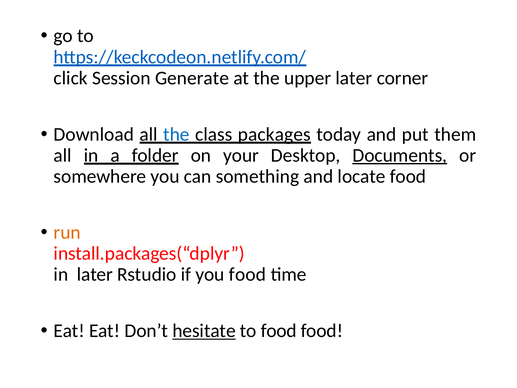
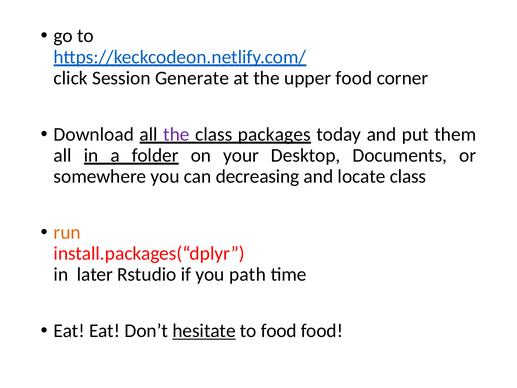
upper later: later -> food
the at (176, 134) colour: blue -> purple
Documents underline: present -> none
something: something -> decreasing
locate food: food -> class
you food: food -> path
